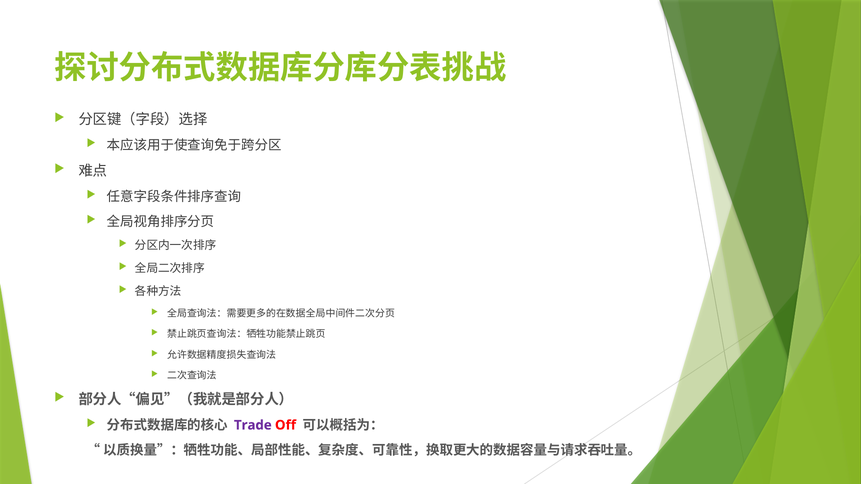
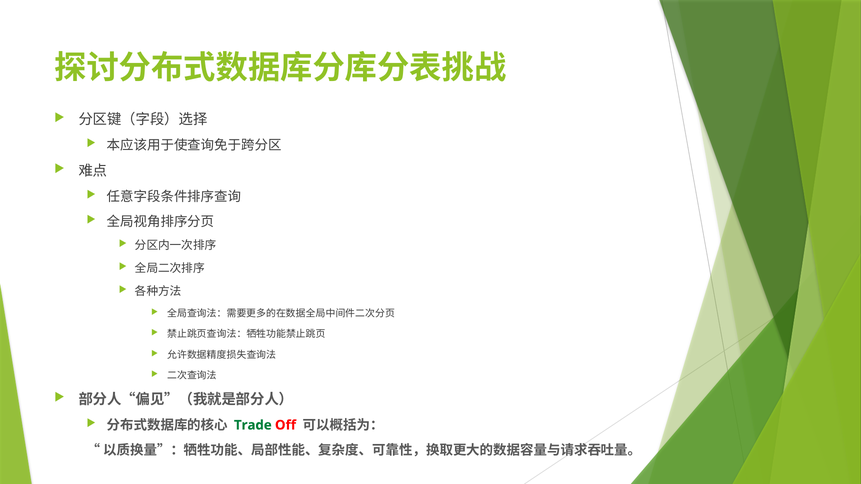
Trade colour: purple -> green
